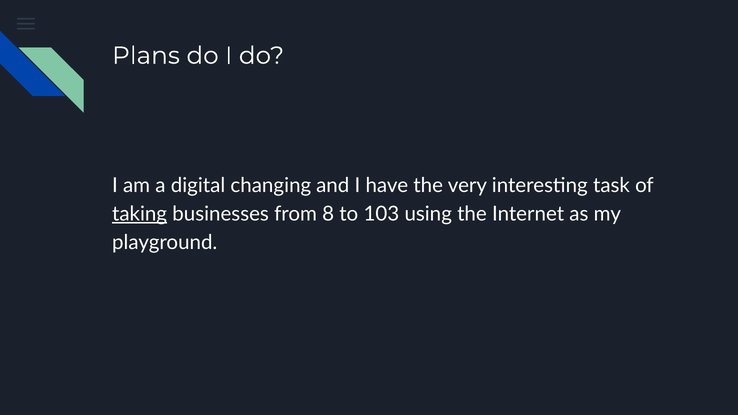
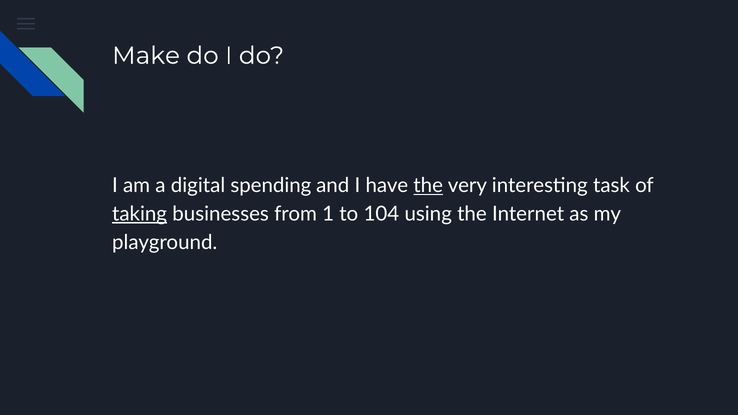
Plans: Plans -> Make
changing: changing -> spending
the at (428, 186) underline: none -> present
8: 8 -> 1
103: 103 -> 104
